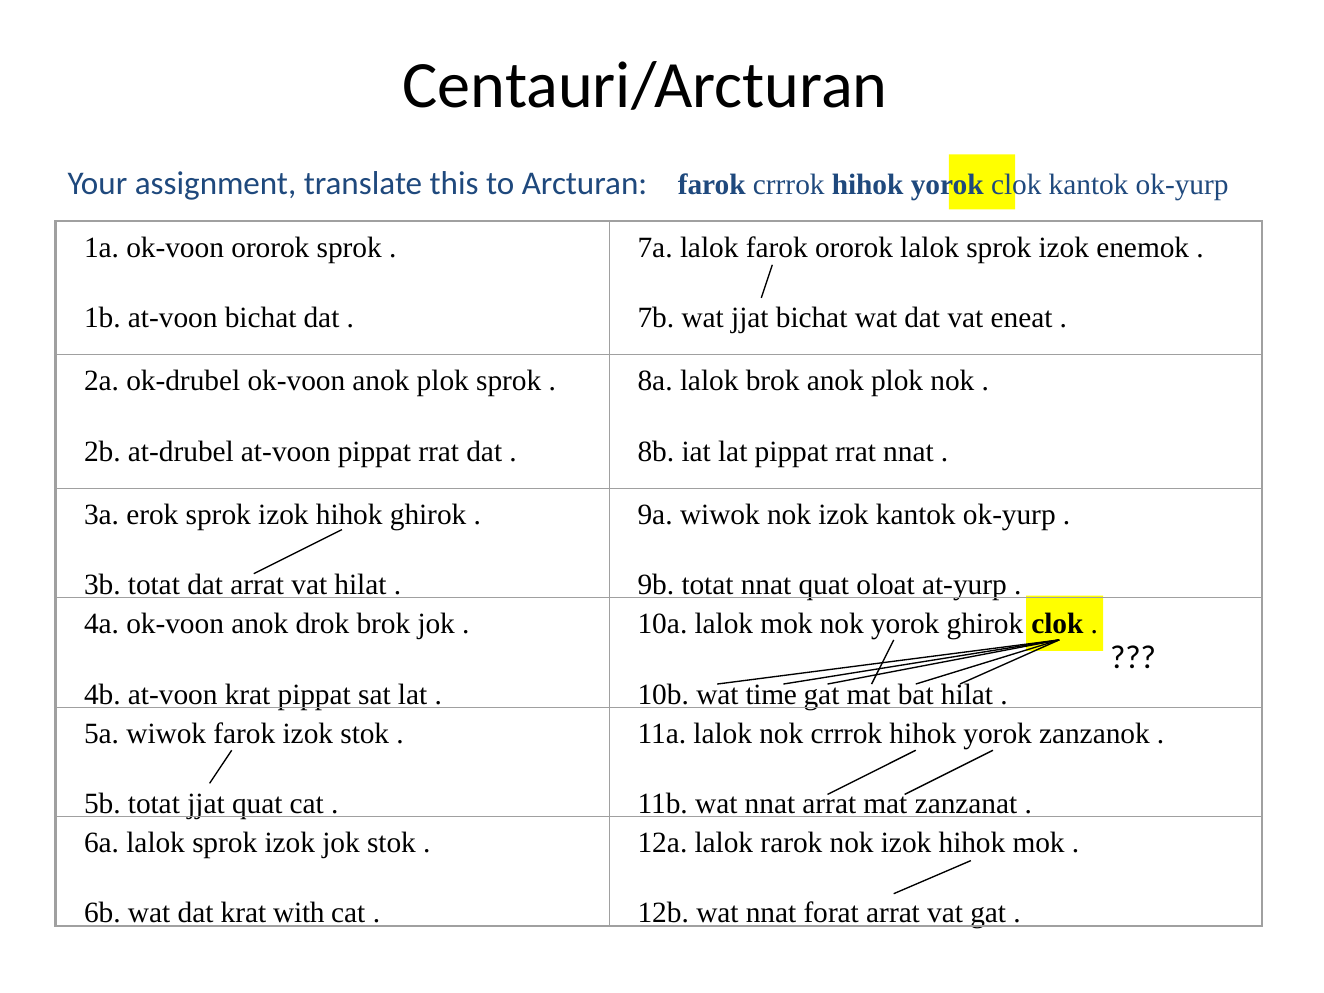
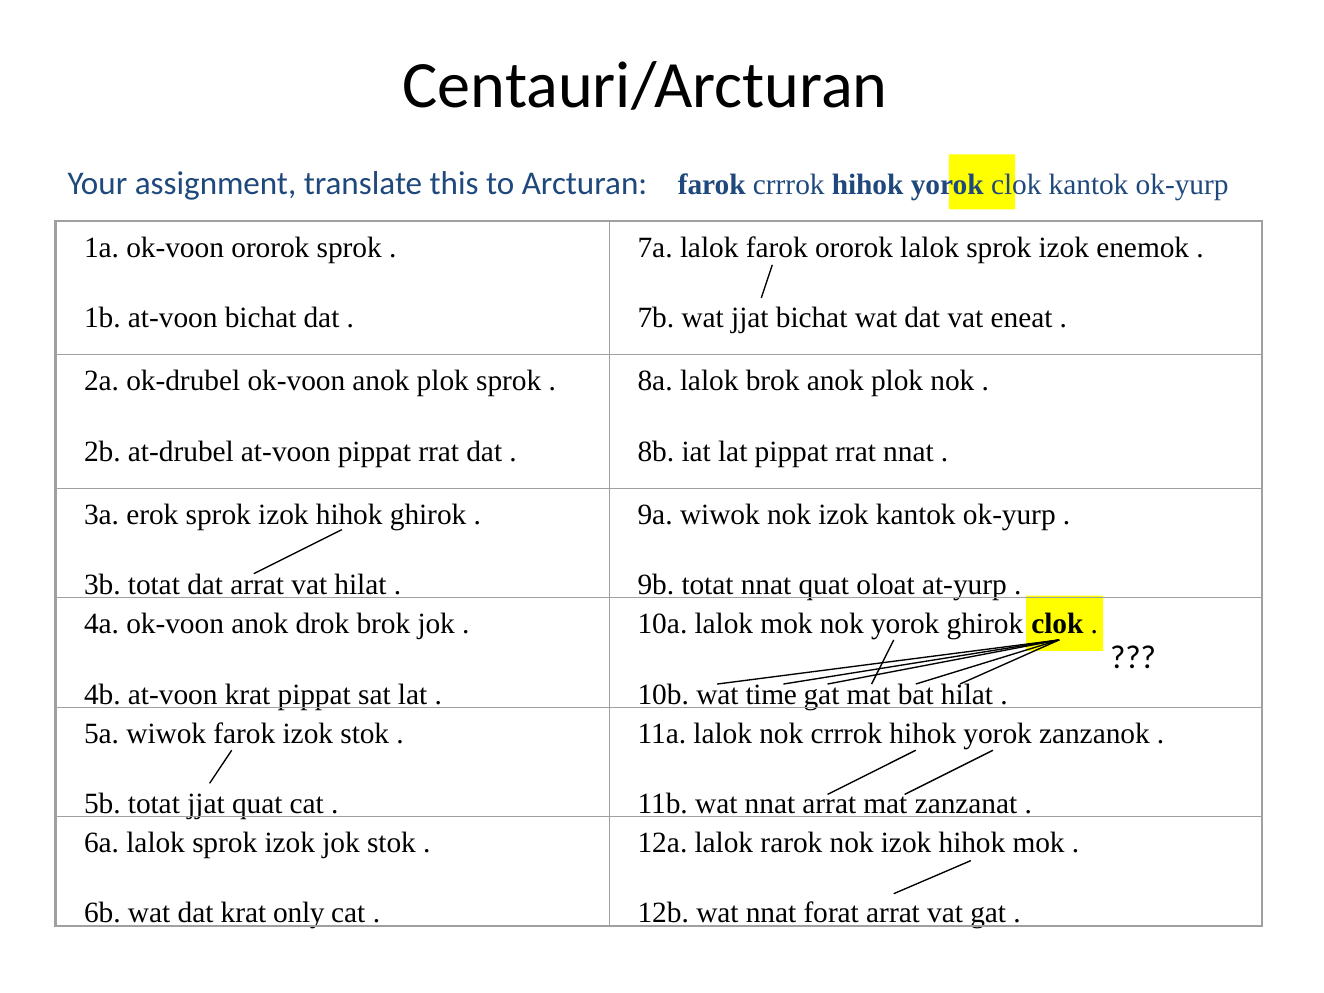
with: with -> only
